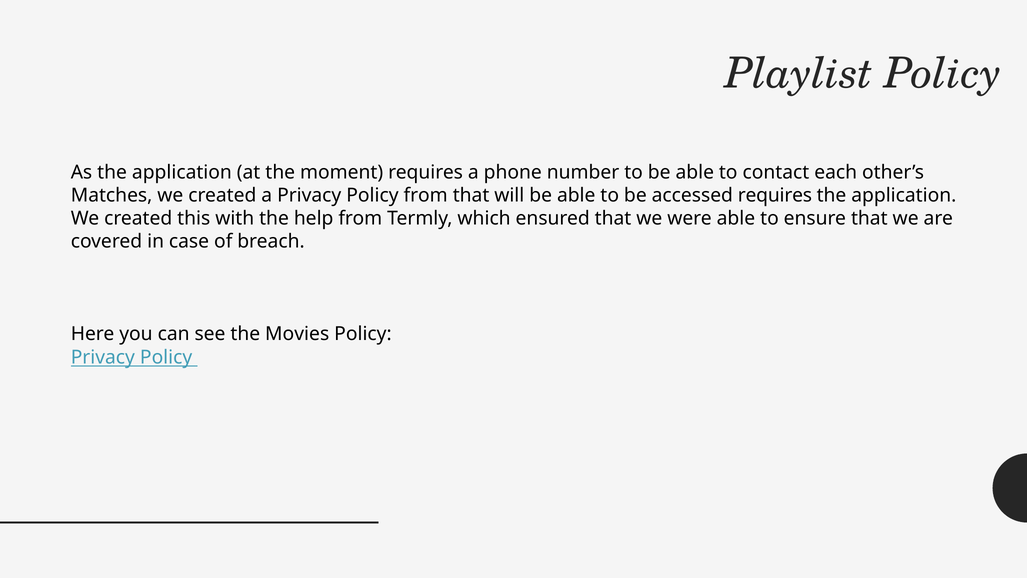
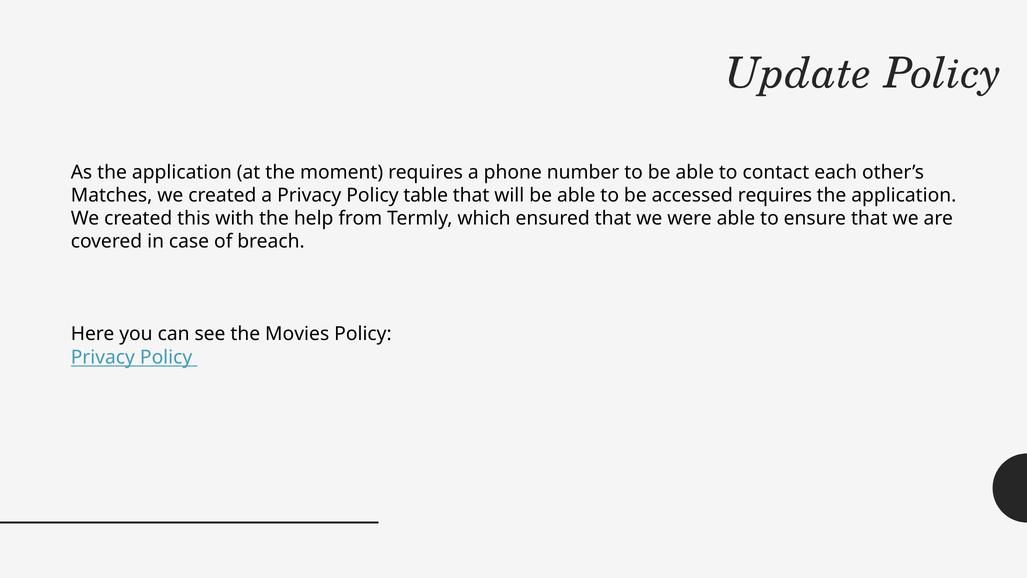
Playlist: Playlist -> Update
Policy from: from -> table
